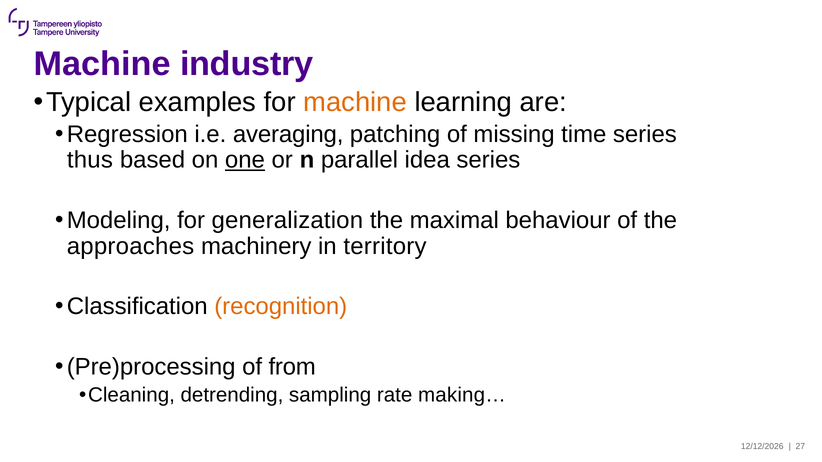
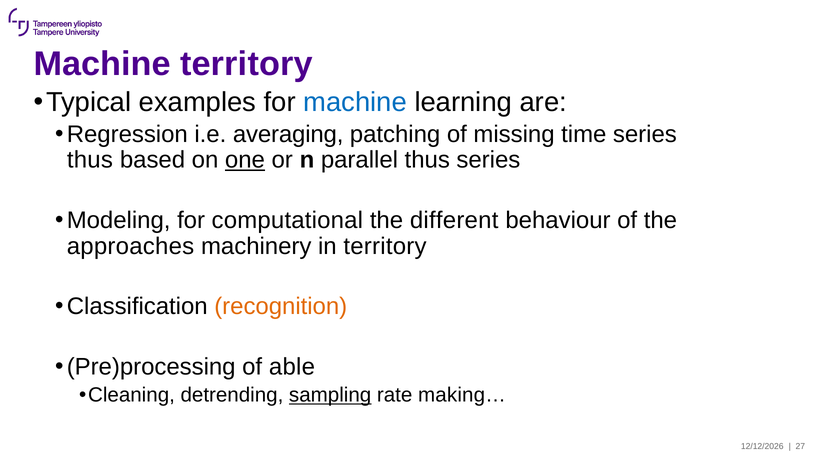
Machine industry: industry -> territory
machine at (355, 102) colour: orange -> blue
parallel idea: idea -> thus
generalization: generalization -> computational
maximal: maximal -> different
from: from -> able
sampling underline: none -> present
